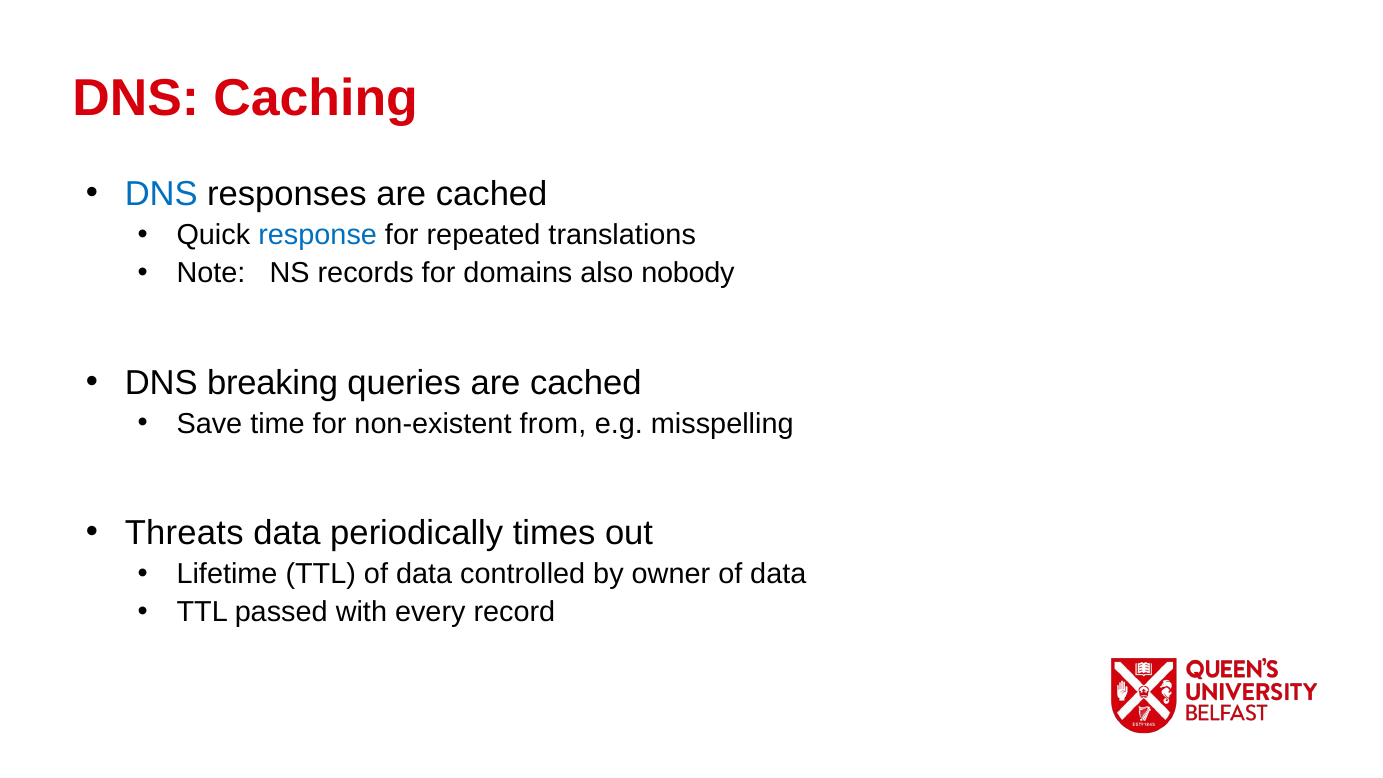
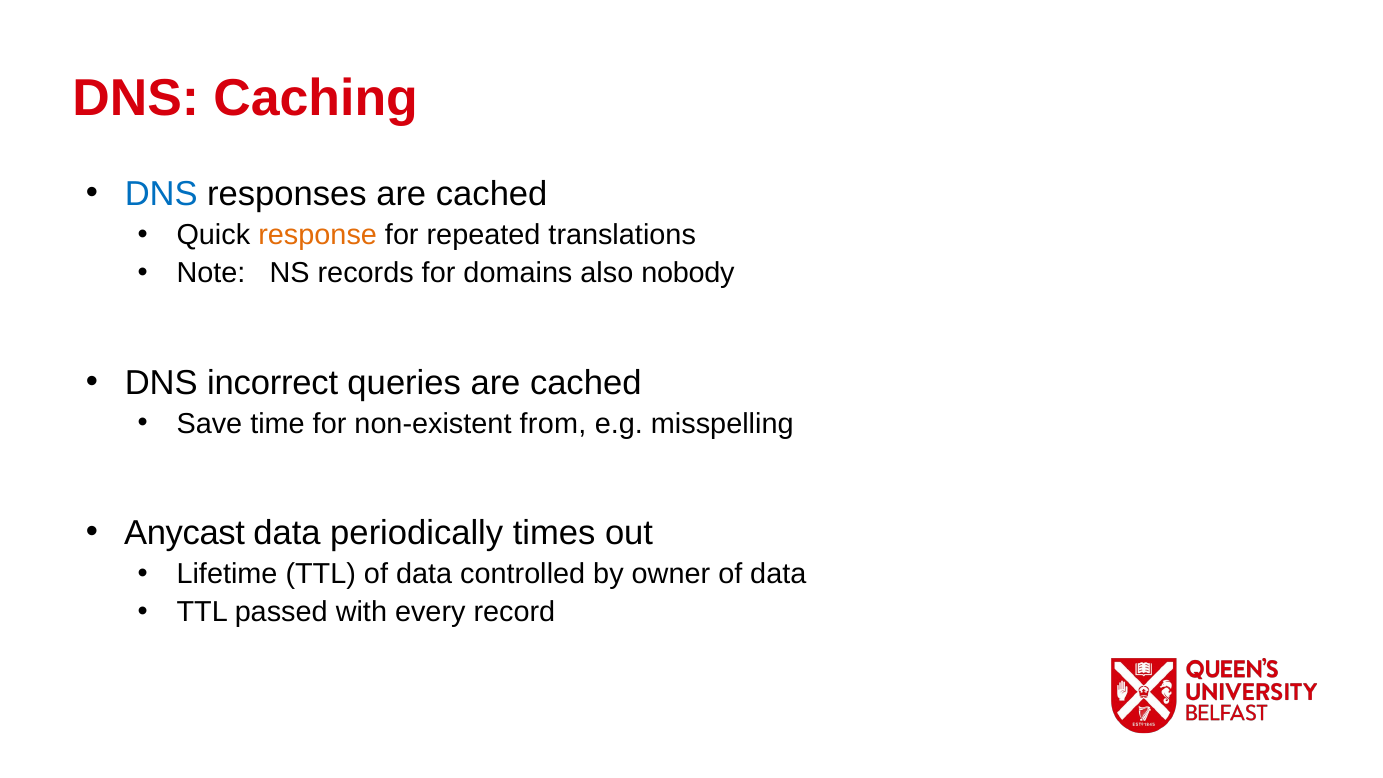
response colour: blue -> orange
breaking: breaking -> incorrect
Threats: Threats -> Anycast
